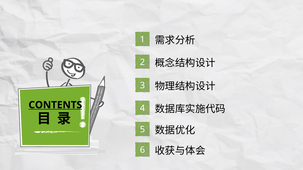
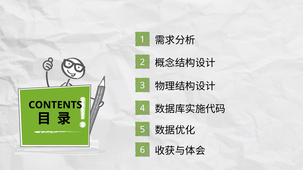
CONTENTS underline: present -> none
